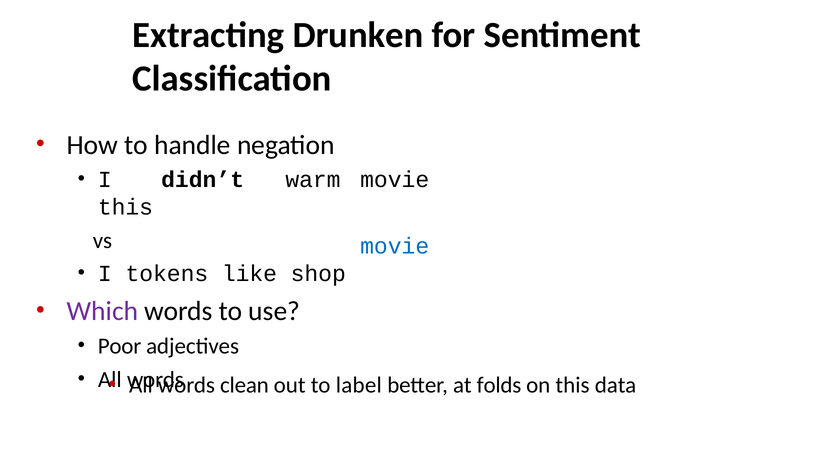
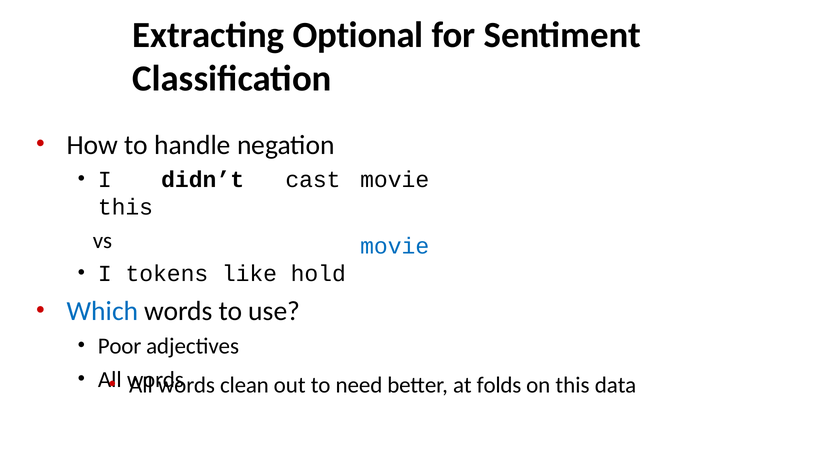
Drunken: Drunken -> Optional
warm: warm -> cast
shop: shop -> hold
Which colour: purple -> blue
label: label -> need
